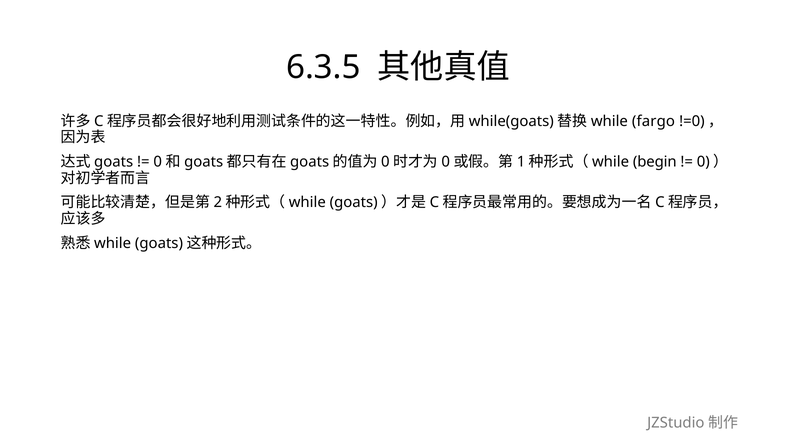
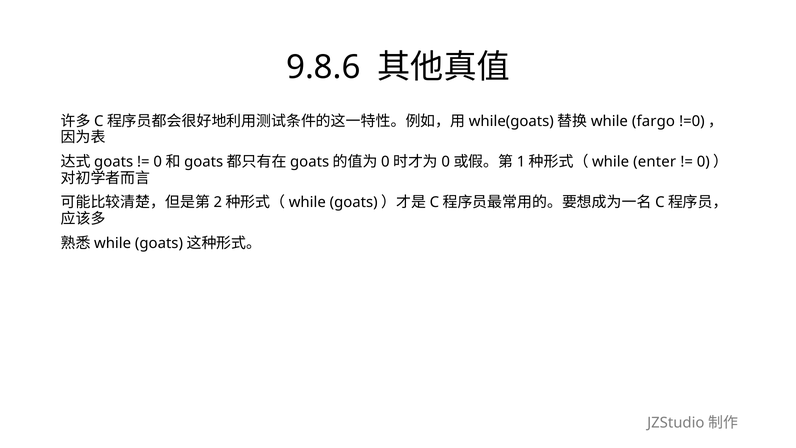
6.3.5: 6.3.5 -> 9.8.6
begin: begin -> enter
